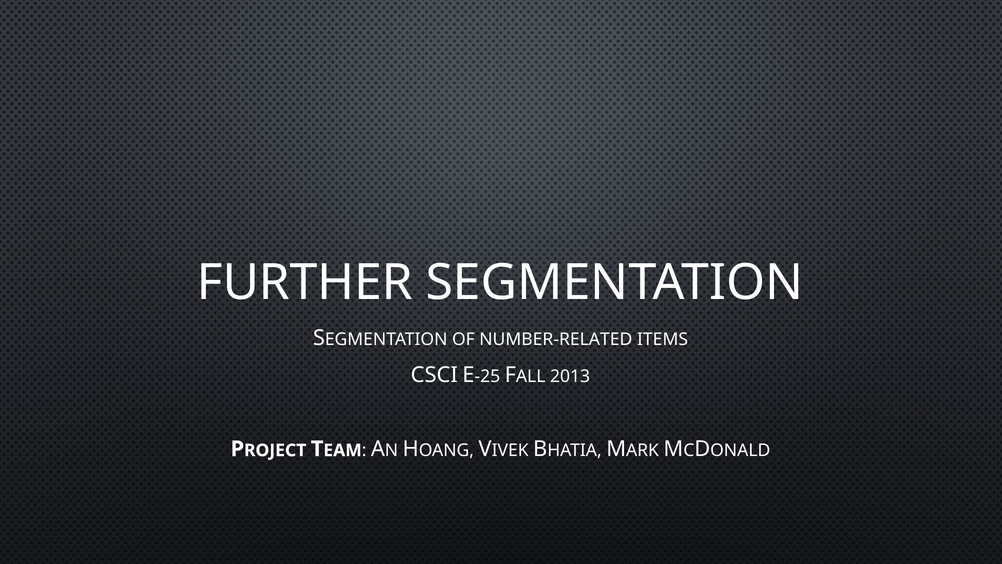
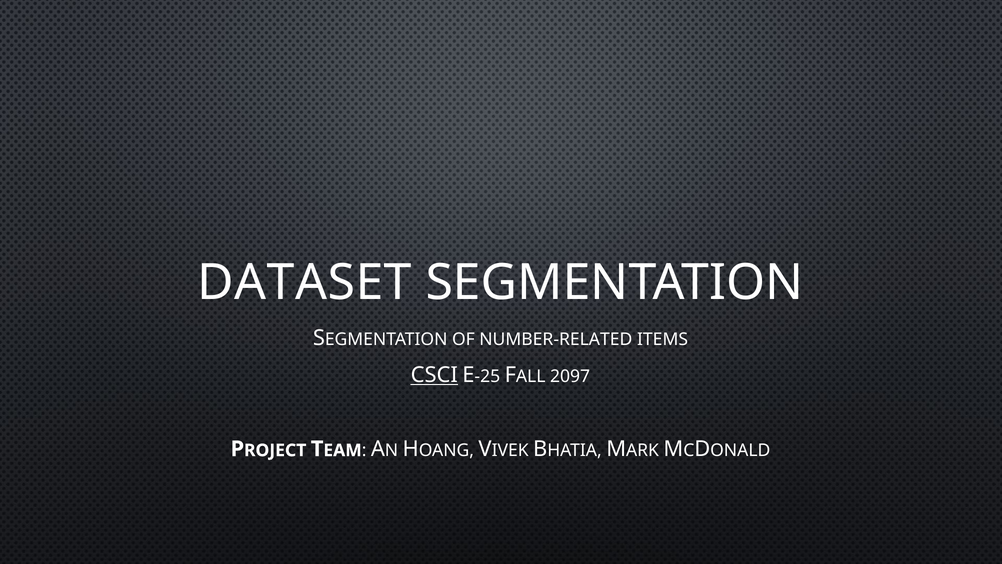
FURTHER: FURTHER -> DATASET
CSCI underline: none -> present
2013: 2013 -> 2097
